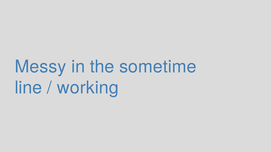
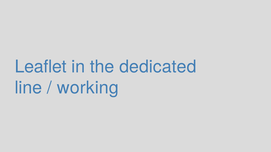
Messy: Messy -> Leaflet
sometime: sometime -> dedicated
